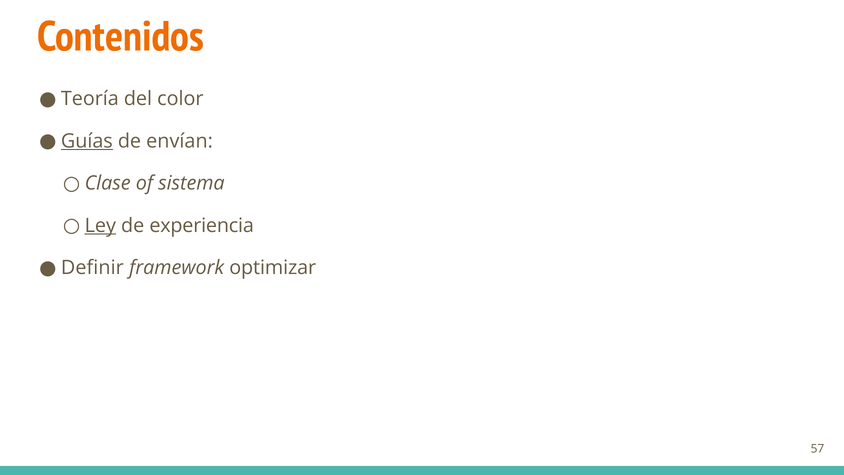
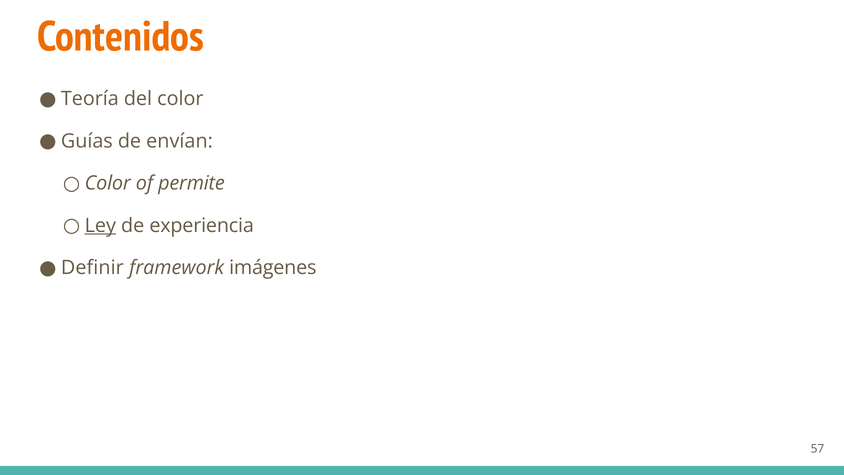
Guías underline: present -> none
Clase at (108, 183): Clase -> Color
sistema: sistema -> permite
optimizar: optimizar -> imágenes
